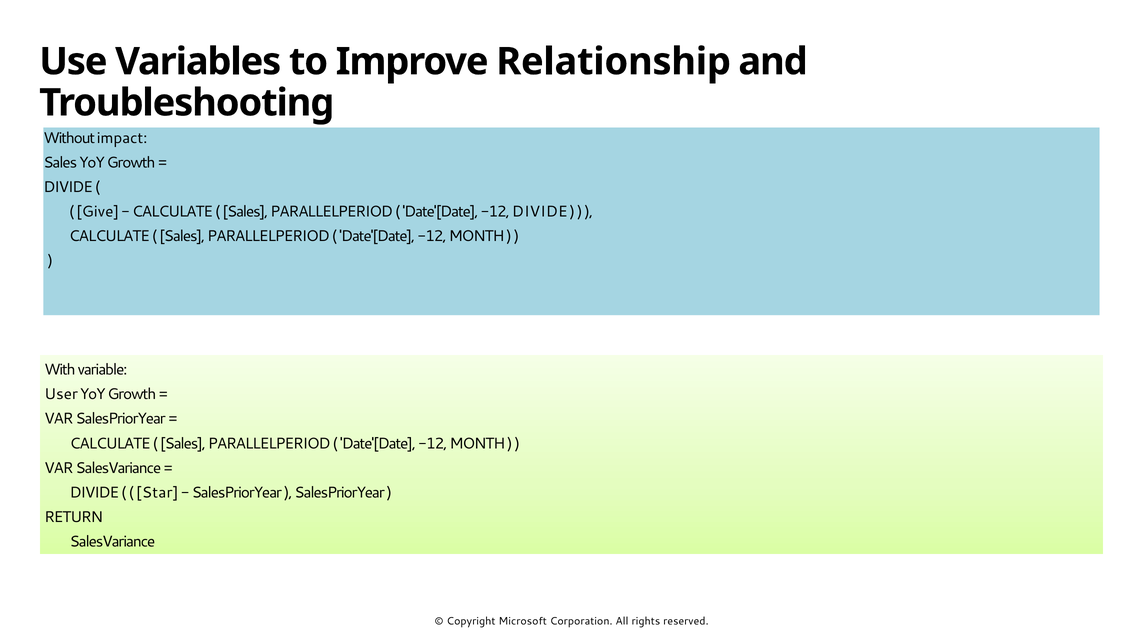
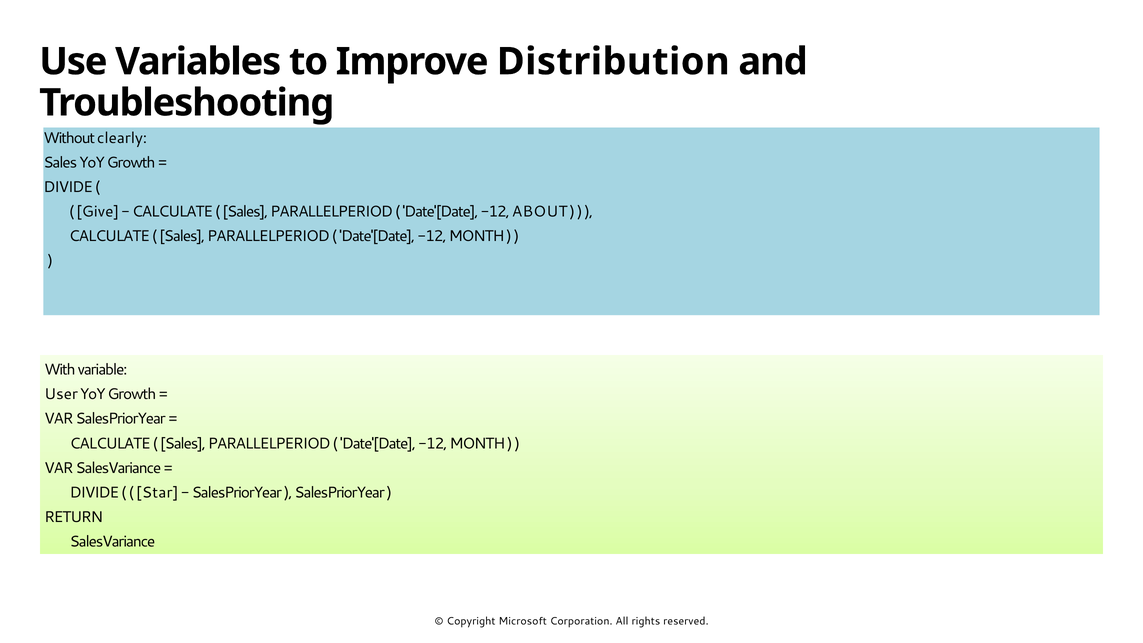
Relationship: Relationship -> Distribution
impact: impact -> clearly
-12 DIVIDE: DIVIDE -> ABOUT
